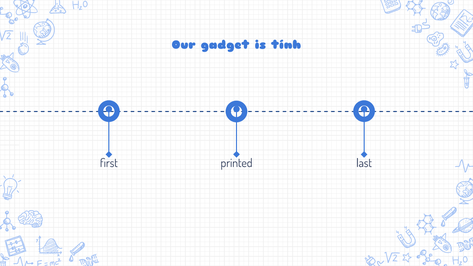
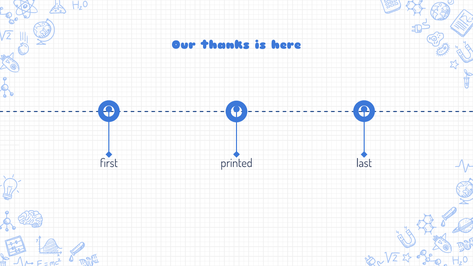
gadget: gadget -> thanks
tính: tính -> here
